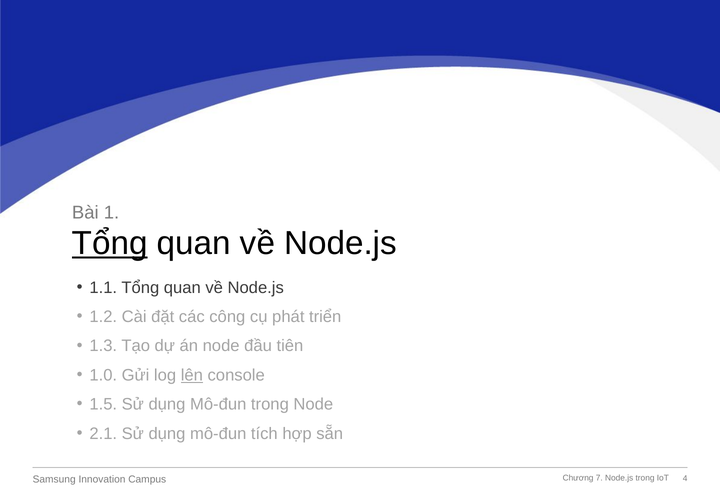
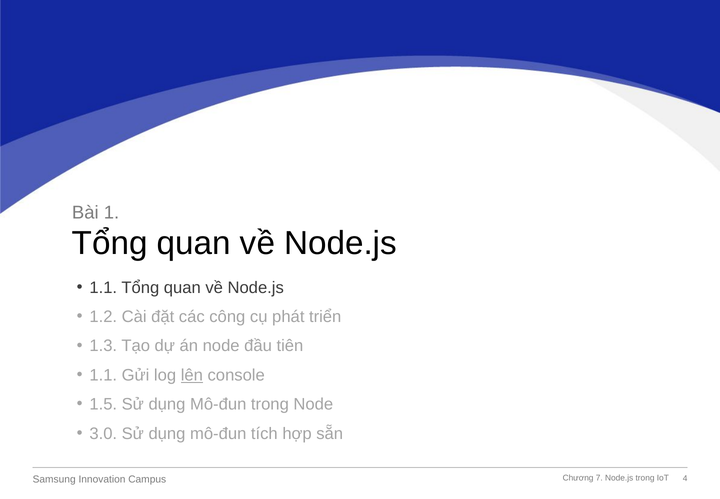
Tổng at (110, 243) underline: present -> none
1.0 at (103, 375): 1.0 -> 1.1
2.1: 2.1 -> 3.0
